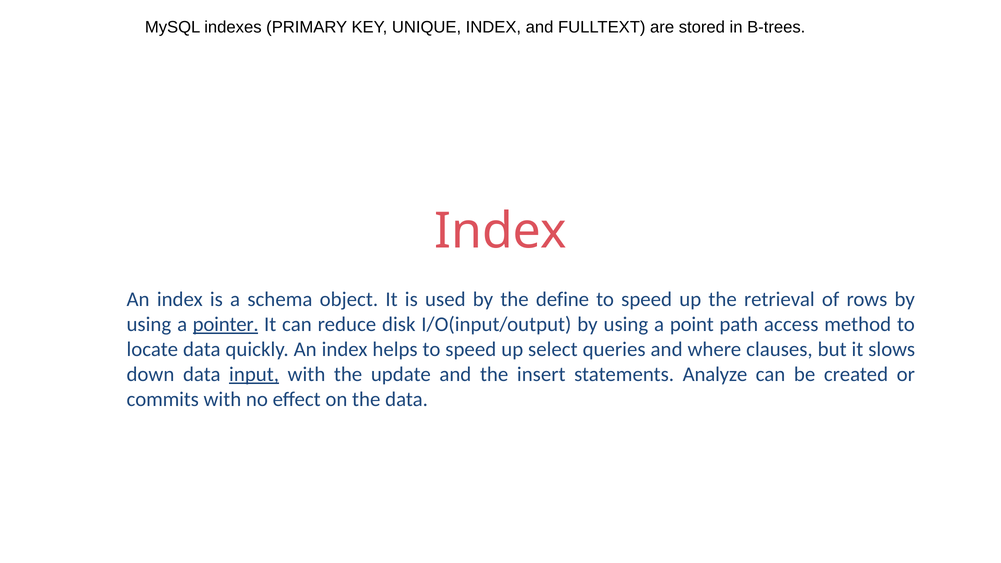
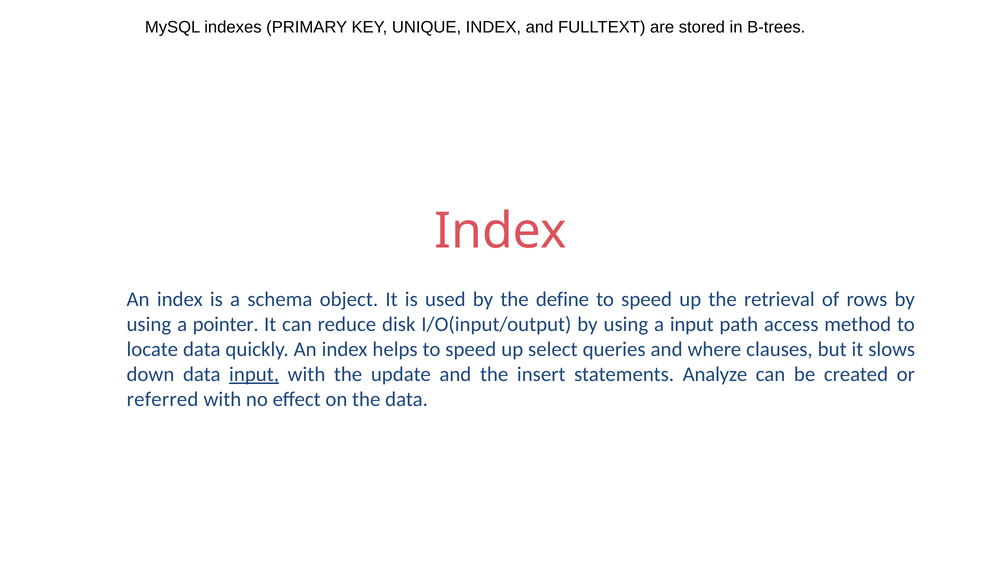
pointer underline: present -> none
a point: point -> input
commits: commits -> referred
